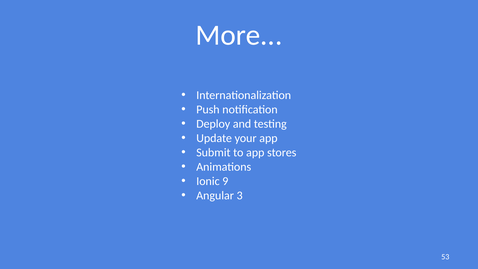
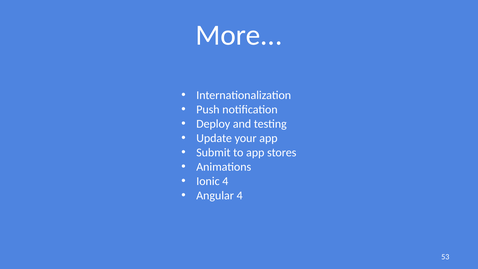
Ionic 9: 9 -> 4
Angular 3: 3 -> 4
